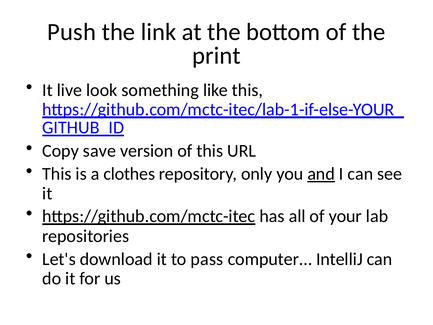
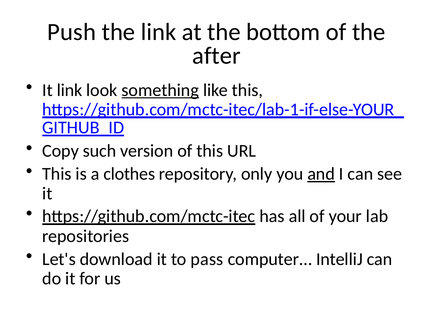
print: print -> after
It live: live -> link
something underline: none -> present
save: save -> such
